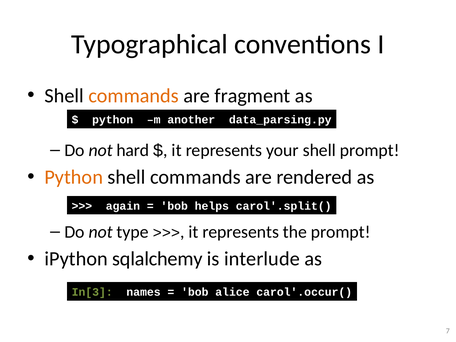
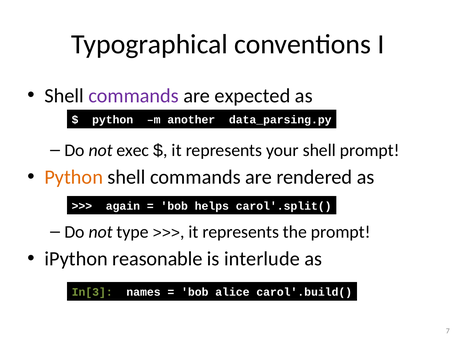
commands at (134, 96) colour: orange -> purple
fragment: fragment -> expected
hard: hard -> exec
sqlalchemy: sqlalchemy -> reasonable
carol'.occur(: carol'.occur( -> carol'.build(
